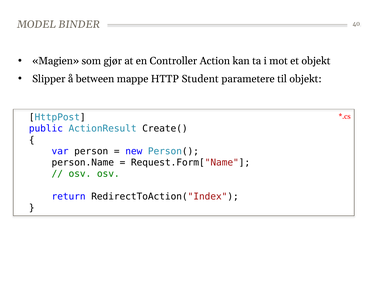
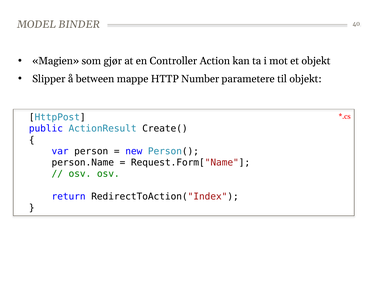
Student: Student -> Number
